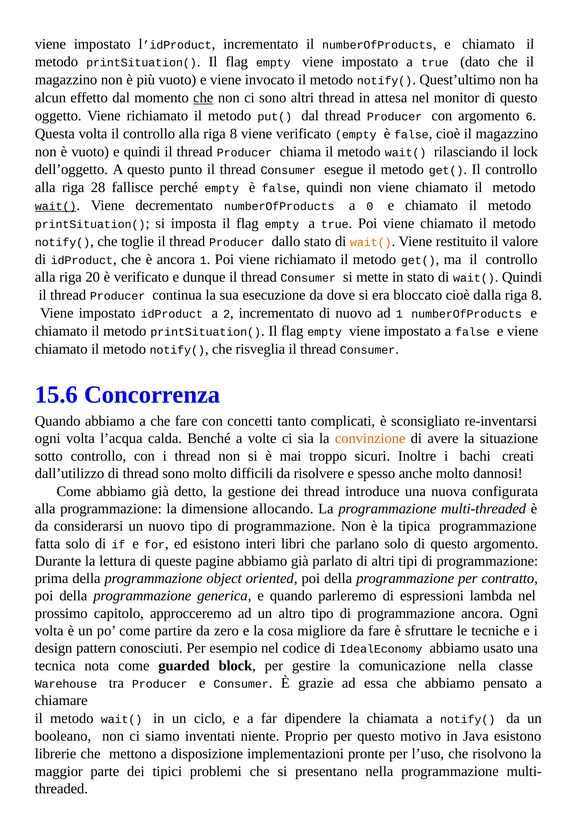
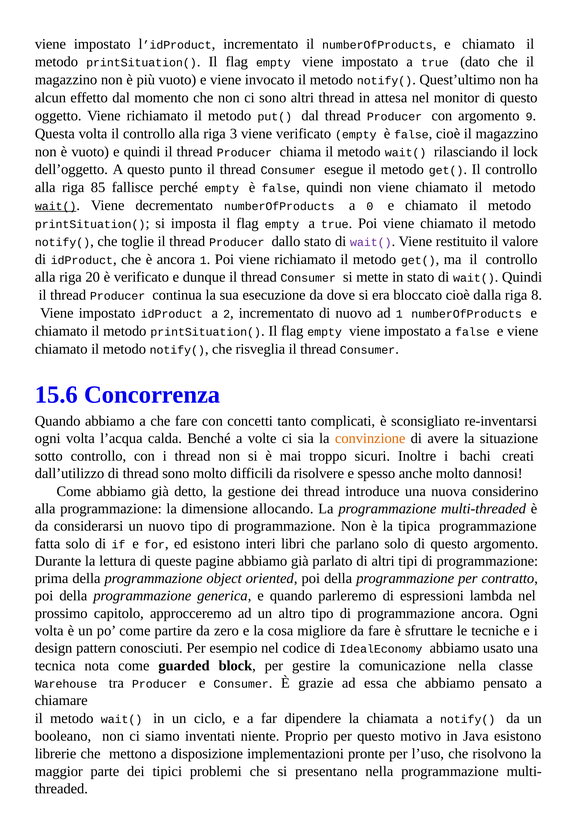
che at (203, 98) underline: present -> none
6: 6 -> 9
alla riga 8: 8 -> 3
28: 28 -> 85
wait( at (371, 242) colour: orange -> purple
configurata: configurata -> considerino
